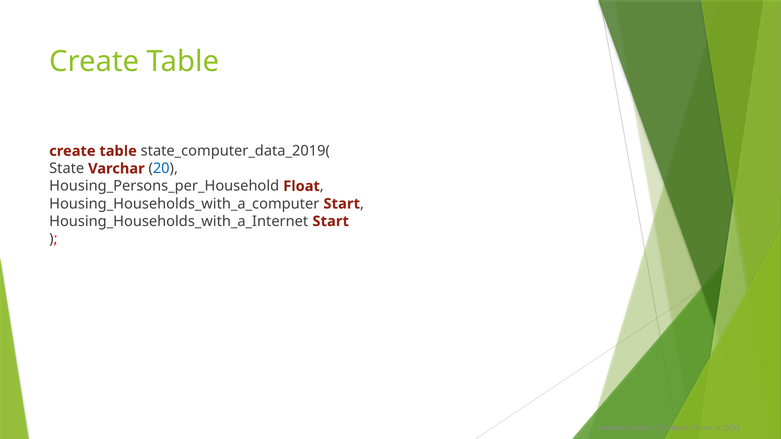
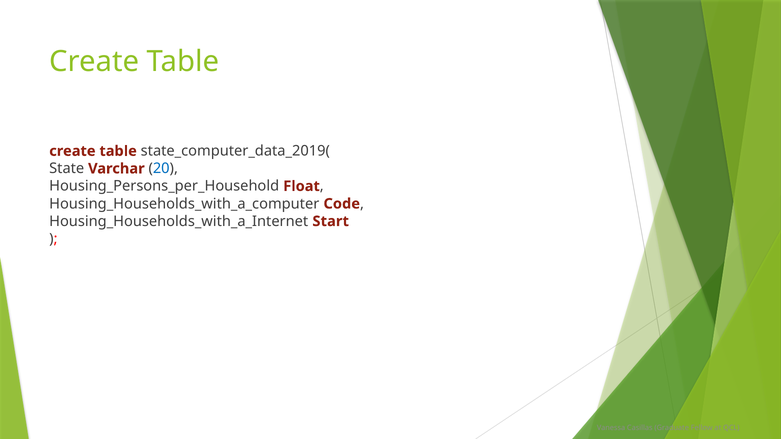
Housing_Households_with_a_computer Start: Start -> Code
